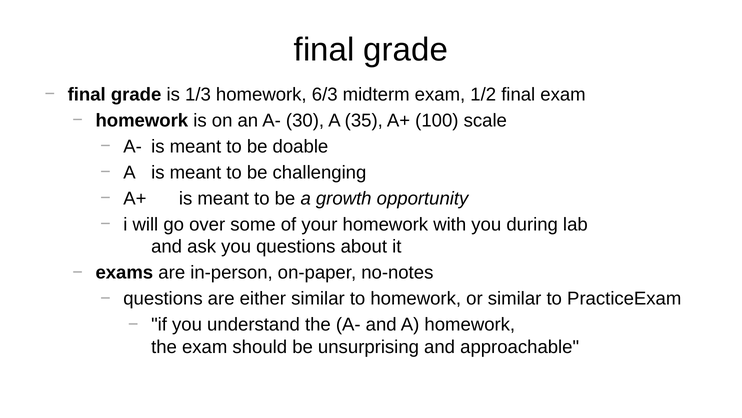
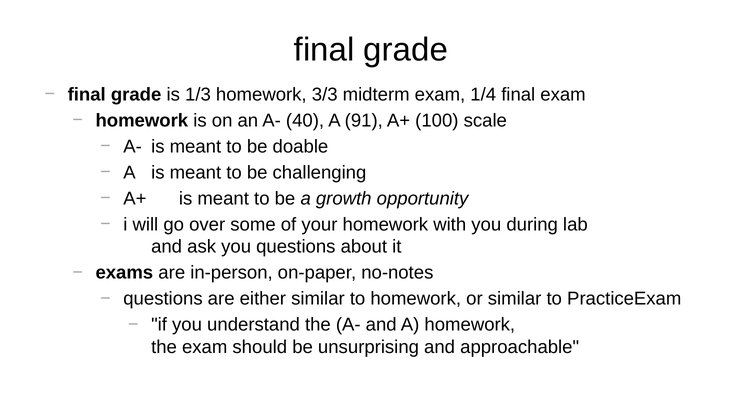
6/3: 6/3 -> 3/3
1/2: 1/2 -> 1/4
30: 30 -> 40
35: 35 -> 91
